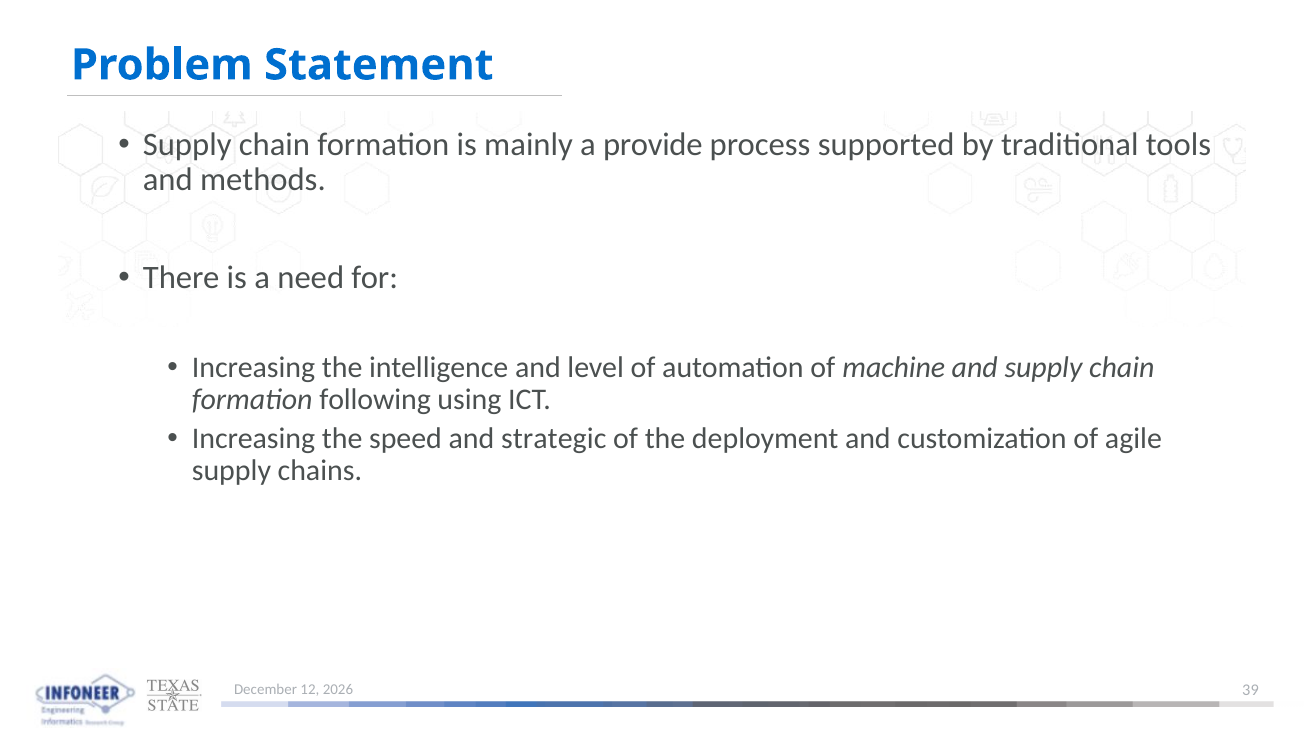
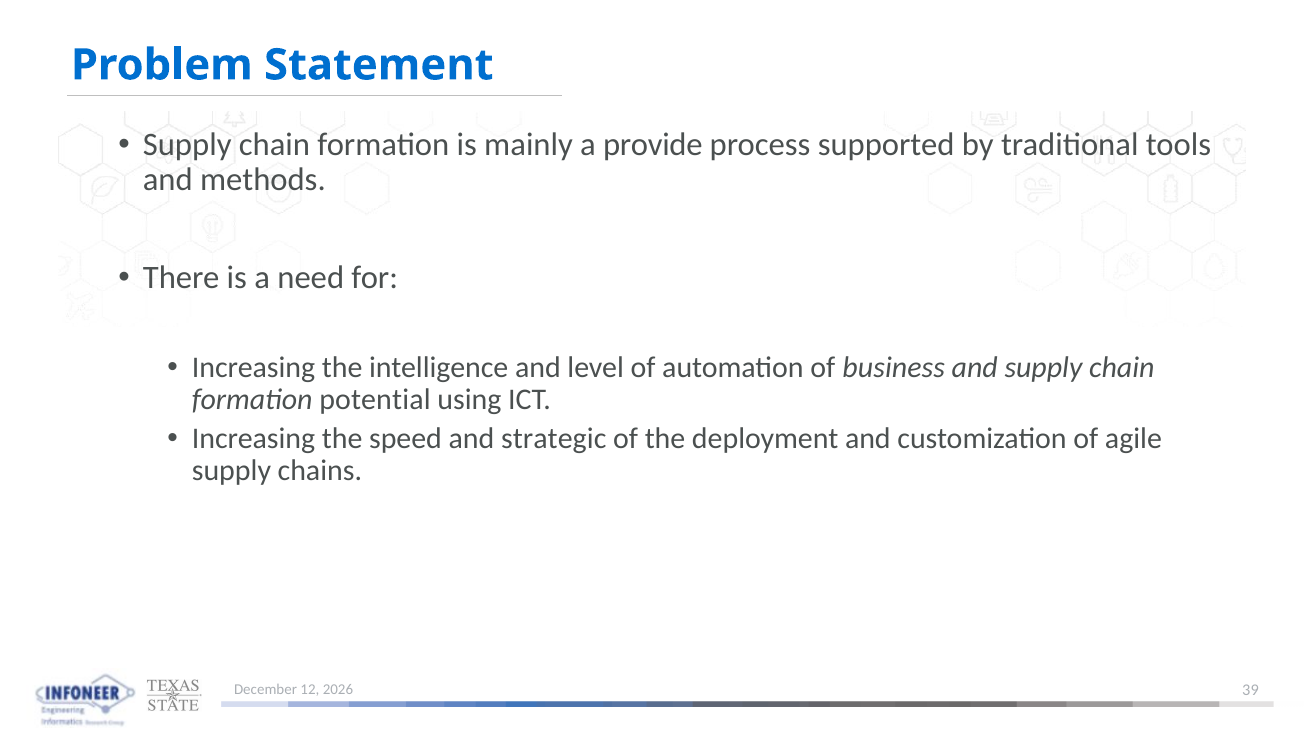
machine: machine -> business
following: following -> potential
